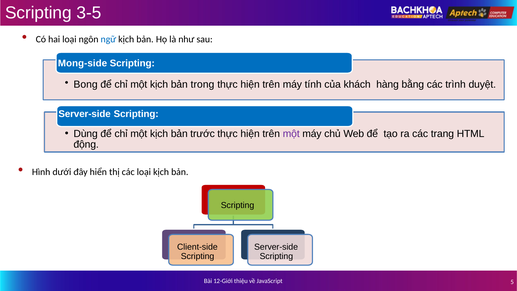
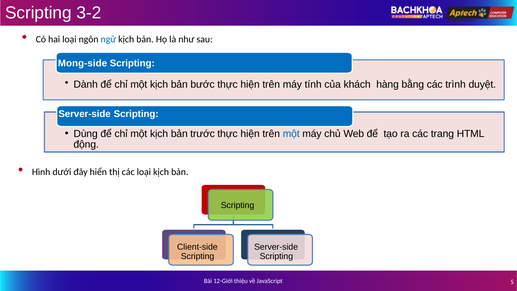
3-5: 3-5 -> 3-2
Bong: Bong -> Dành
trong: trong -> bước
một at (291, 134) colour: purple -> blue
